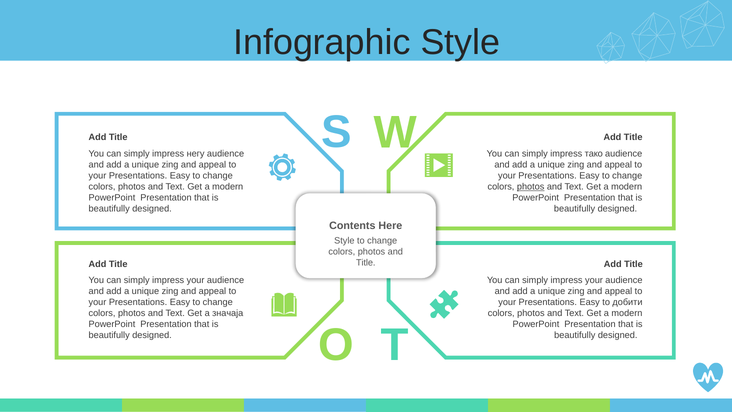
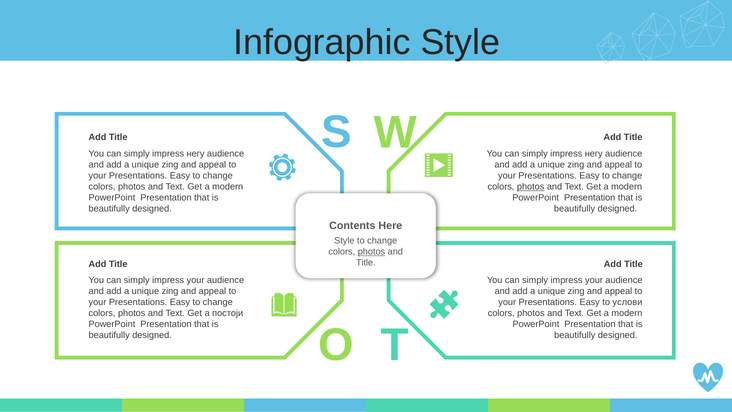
тако at (594, 154): тако -> негу
photos at (371, 252) underline: none -> present
добити: добити -> услови
значаја: значаја -> постоји
